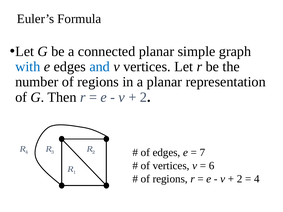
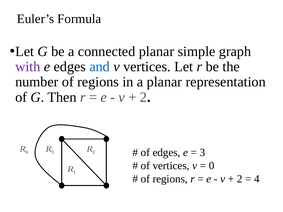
with colour: blue -> purple
7 at (202, 153): 7 -> 3
6: 6 -> 0
